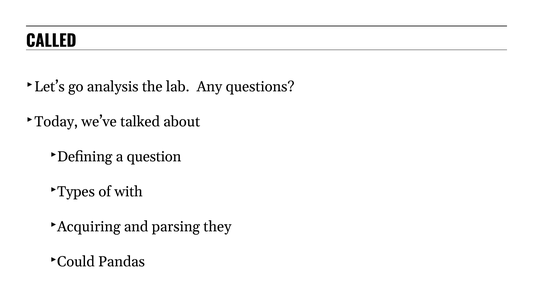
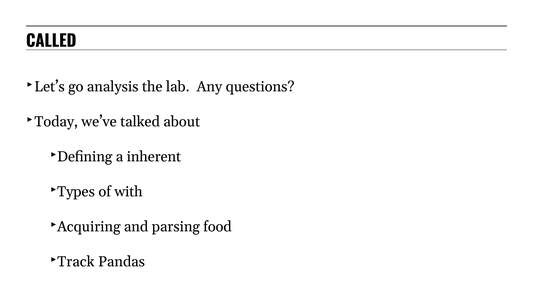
question: question -> inherent
they: they -> food
Could: Could -> Track
